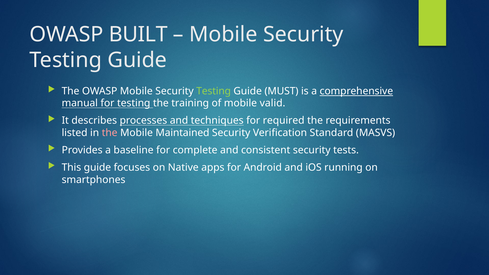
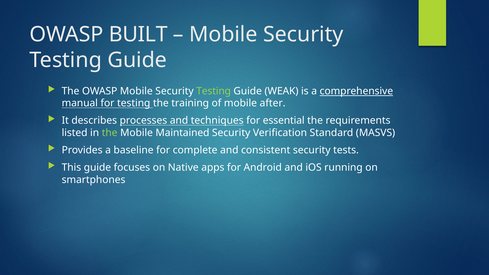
MUST: MUST -> WEAK
valid: valid -> after
required: required -> essential
the at (110, 133) colour: pink -> light green
